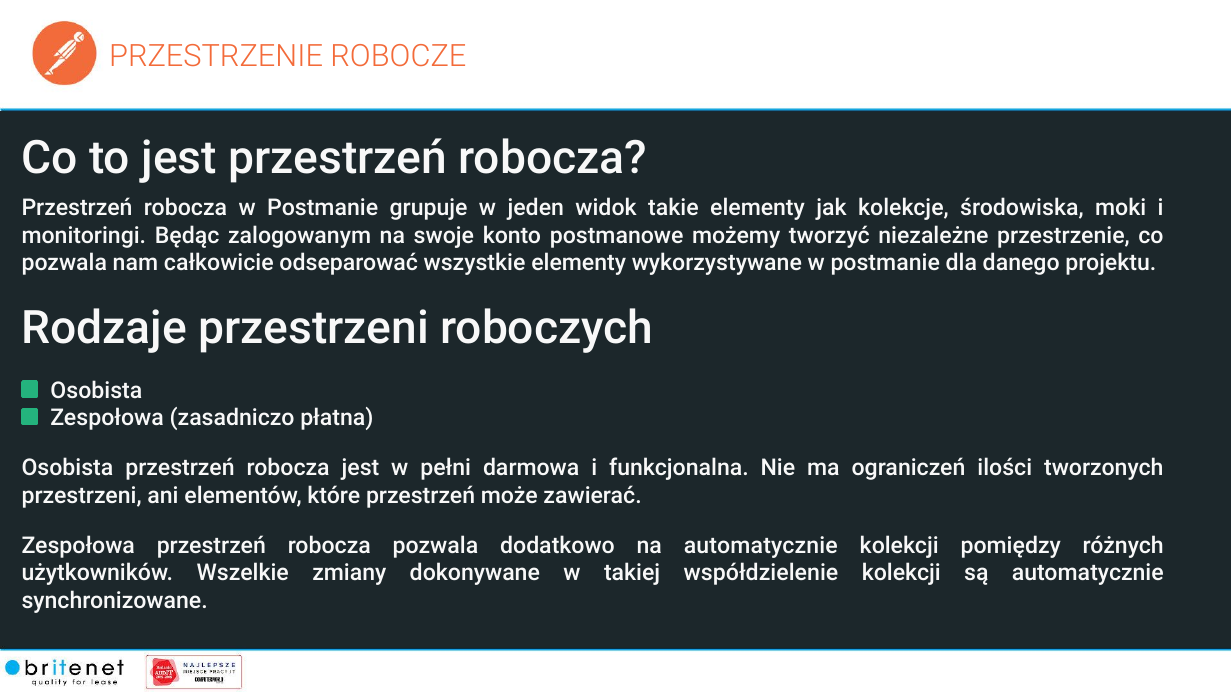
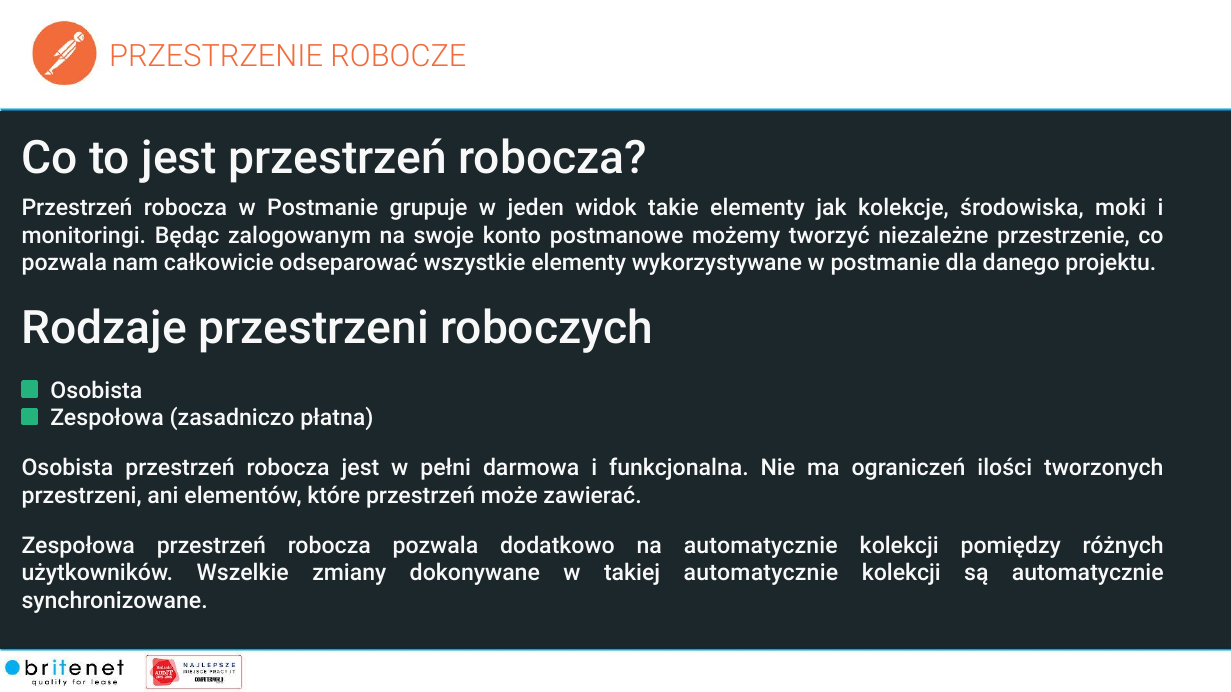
takiej współdzielenie: współdzielenie -> automatycznie
